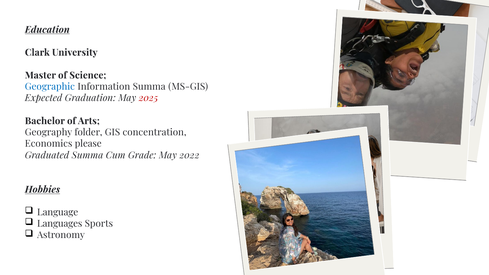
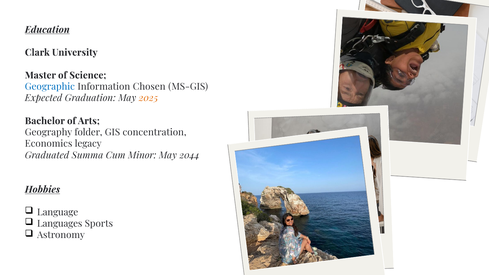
Information Summa: Summa -> Chosen
2025 colour: red -> orange
please: please -> legacy
Grade: Grade -> Minor
2022: 2022 -> 2044
